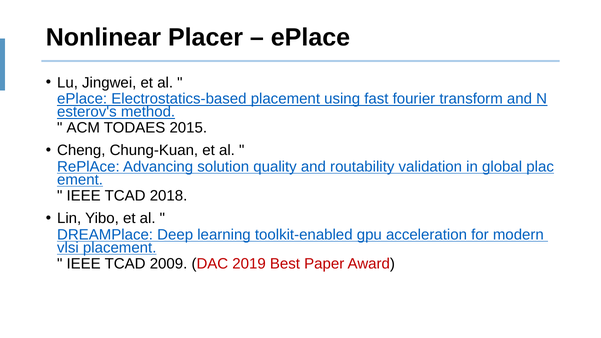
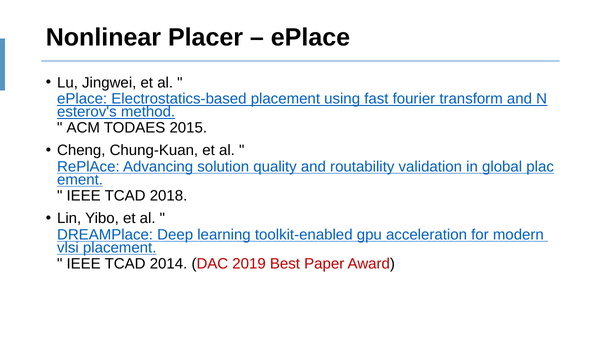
2009: 2009 -> 2014
